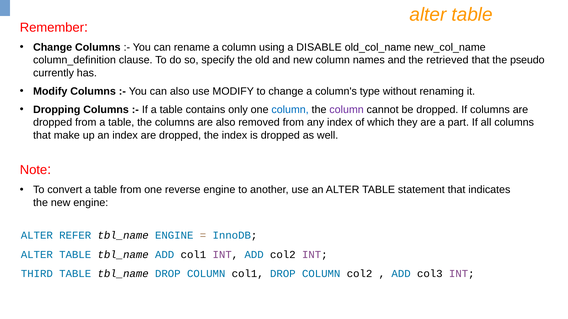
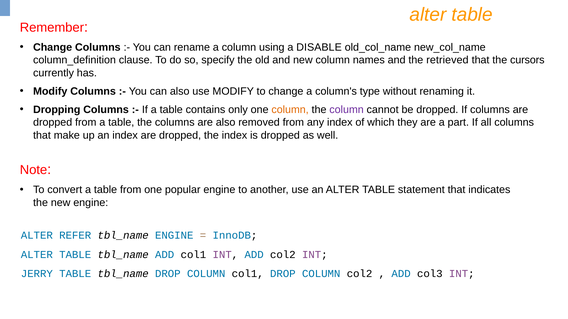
pseudo: pseudo -> cursors
column at (290, 110) colour: blue -> orange
reverse: reverse -> popular
THIRD: THIRD -> JERRY
